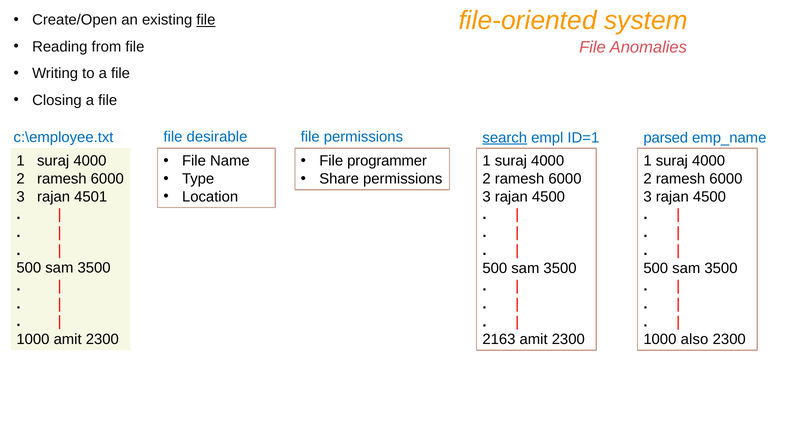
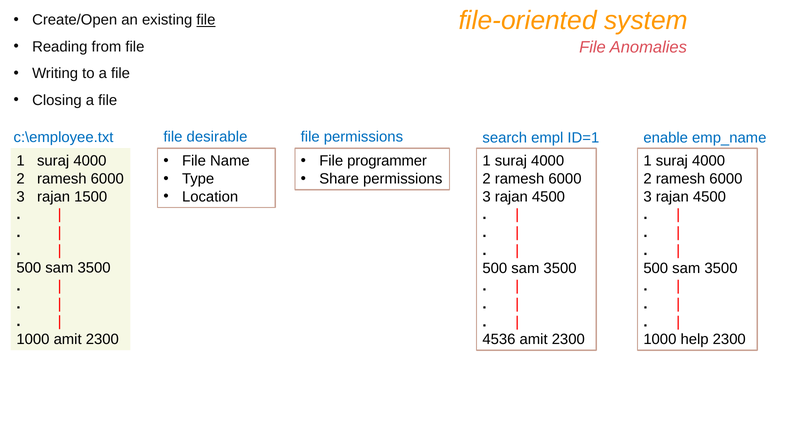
search underline: present -> none
parsed: parsed -> enable
4501: 4501 -> 1500
2163: 2163 -> 4536
also: also -> help
